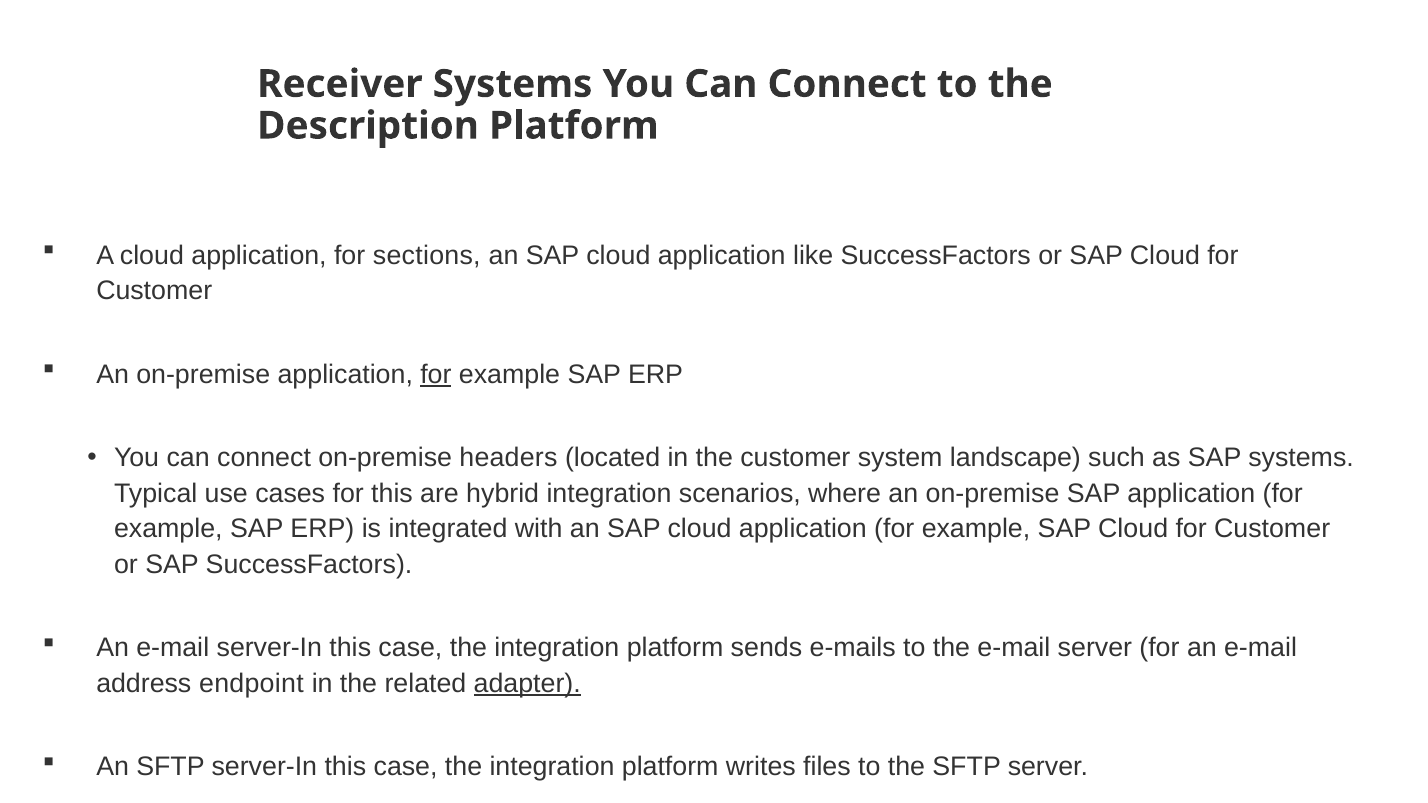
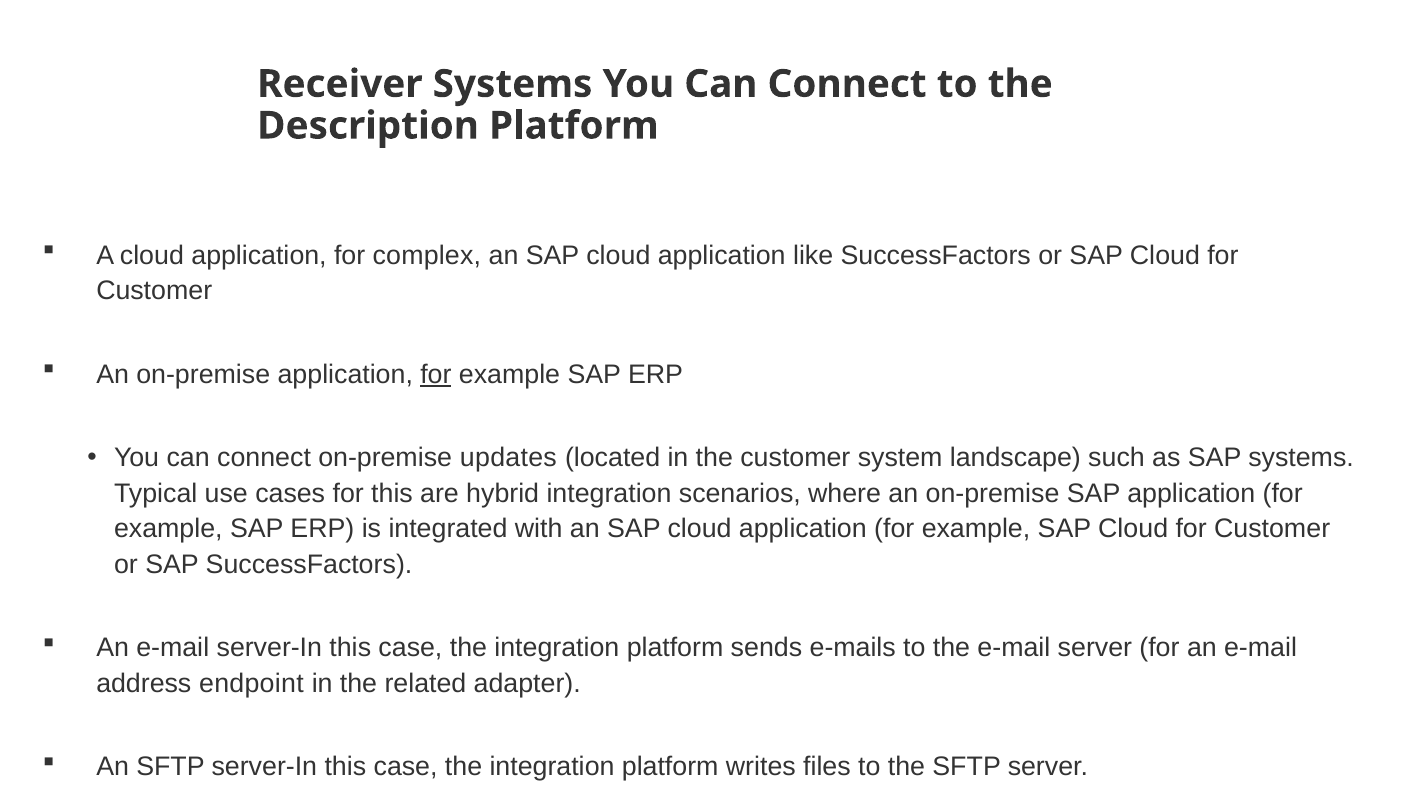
sections: sections -> complex
headers: headers -> updates
adapter underline: present -> none
